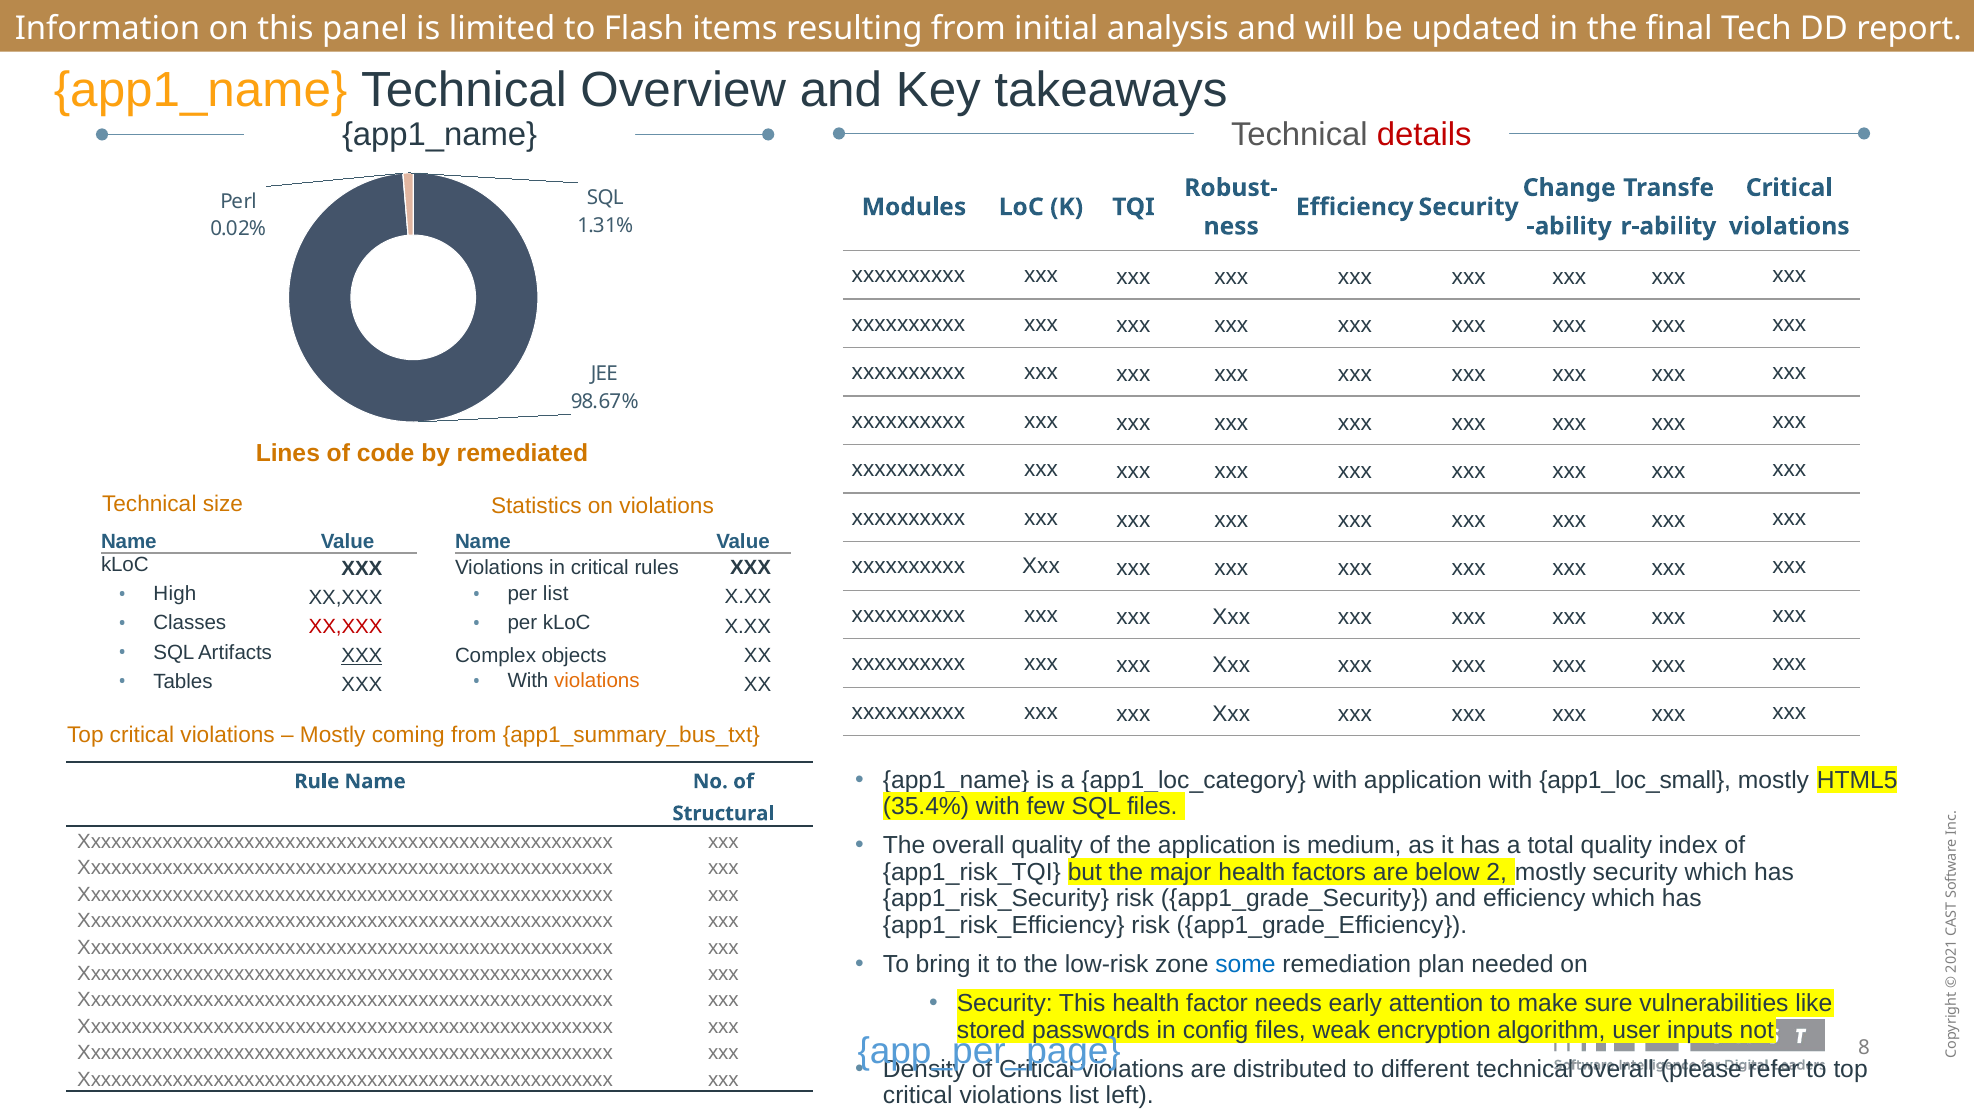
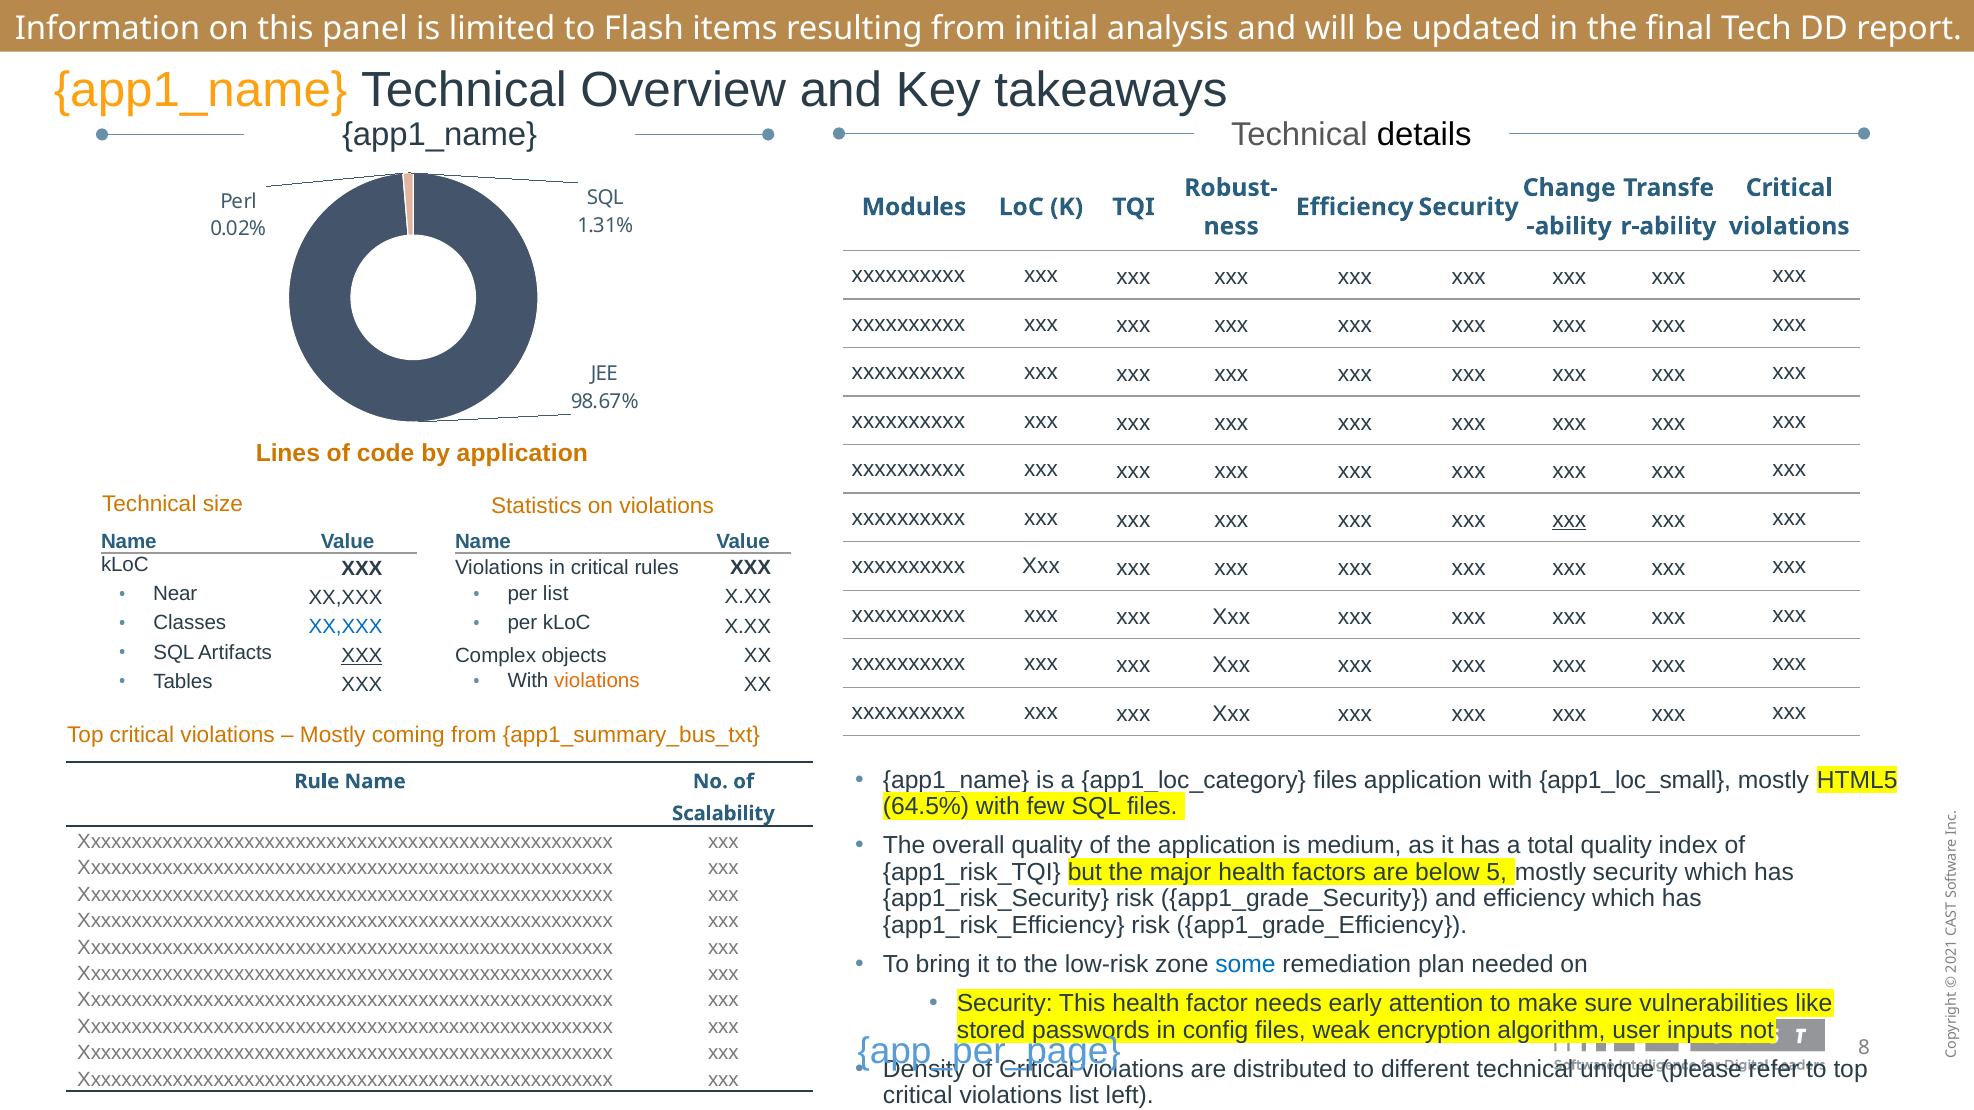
details colour: red -> black
by remediated: remediated -> application
xxx at (1569, 520) underline: none -> present
High: High -> Near
XX,XXX at (346, 627) colour: red -> blue
app1_loc_category with: with -> files
35.4%: 35.4% -> 64.5%
Structural: Structural -> Scalability
below 2: 2 -> 5
technical overall: overall -> unique
